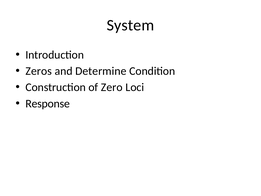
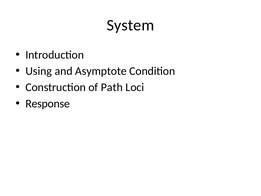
Zeros: Zeros -> Using
Determine: Determine -> Asymptote
Zero: Zero -> Path
